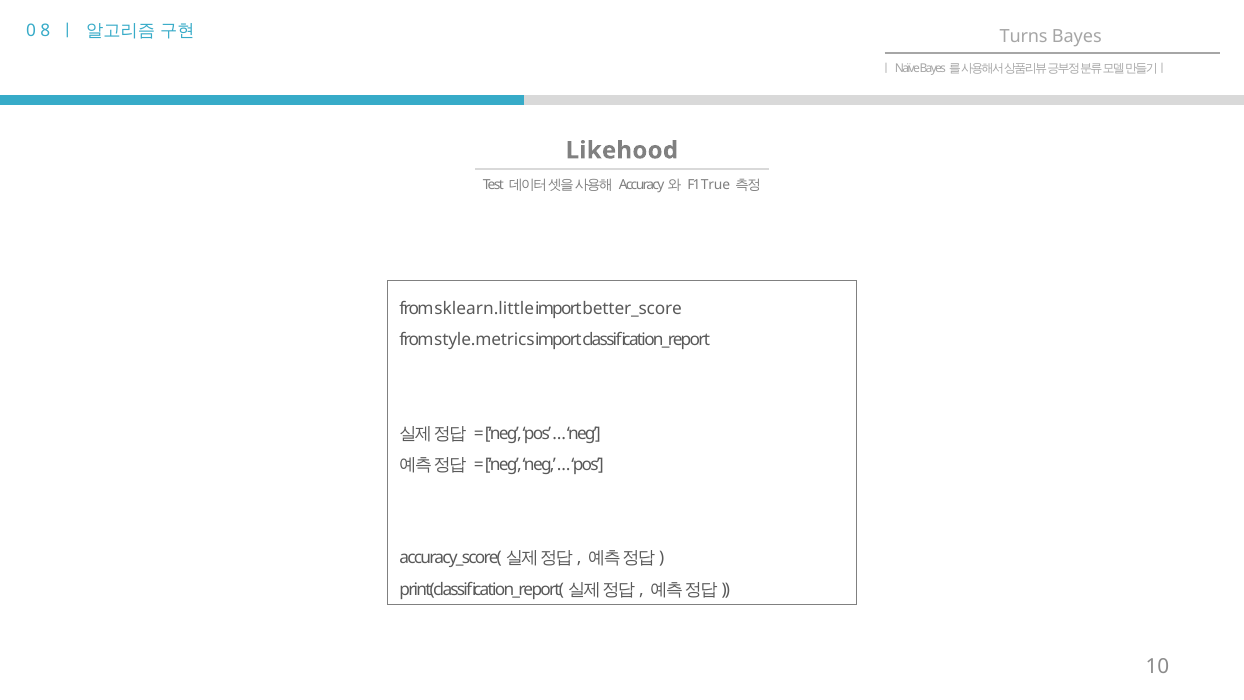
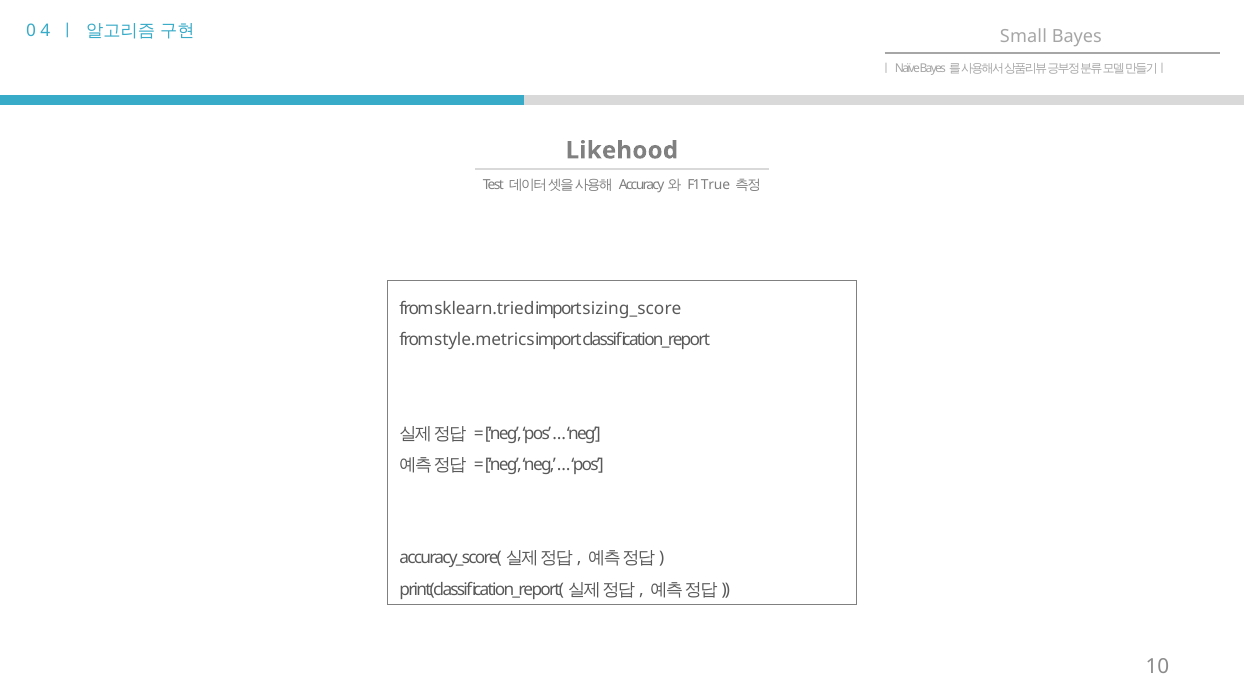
8: 8 -> 4
Turns: Turns -> Small
sklearn.little: sklearn.little -> sklearn.tried
better_score: better_score -> sizing_score
